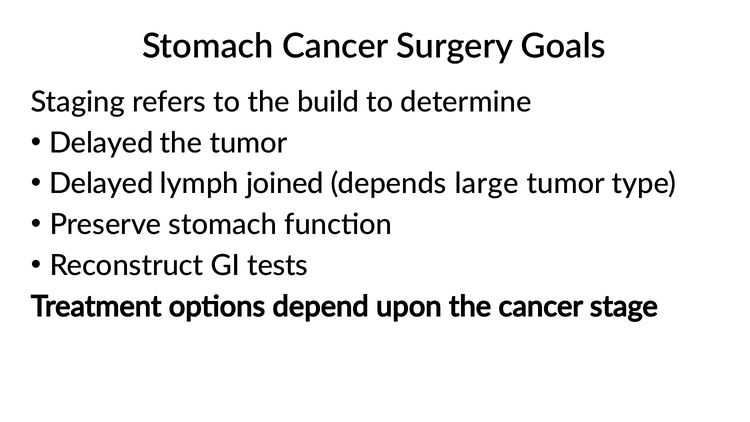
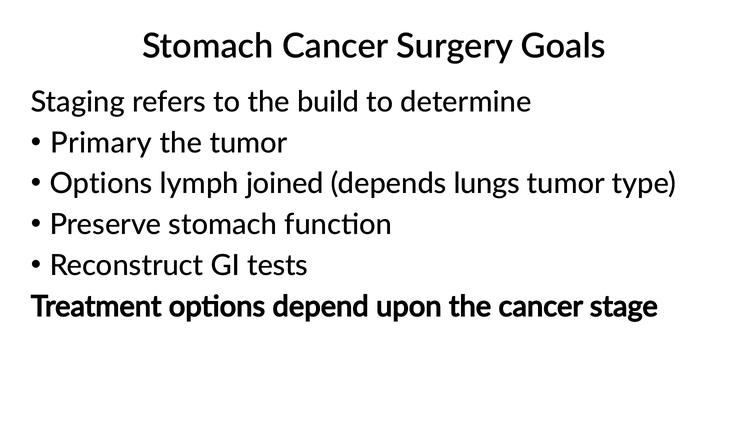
Delayed at (101, 143): Delayed -> Primary
Delayed at (101, 184): Delayed -> Options
large: large -> lungs
